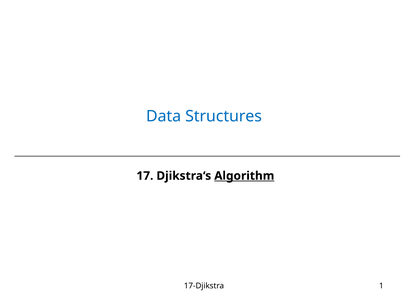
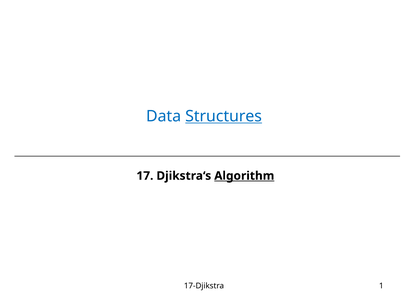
Structures underline: none -> present
